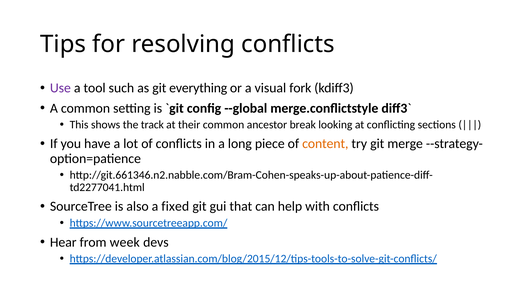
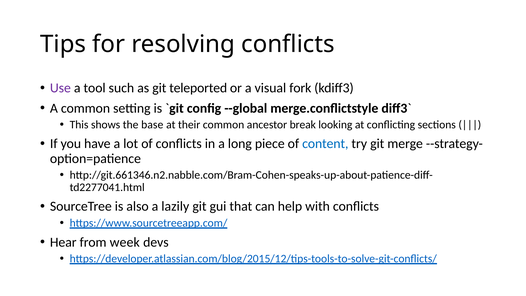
everything: everything -> teleported
track: track -> base
content colour: orange -> blue
fixed: fixed -> lazily
